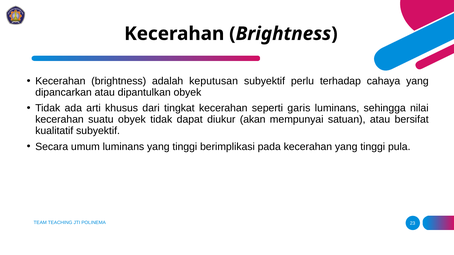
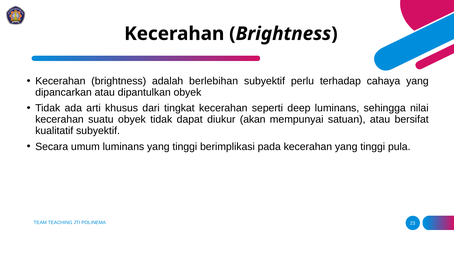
keputusan: keputusan -> berlebihan
garis: garis -> deep
